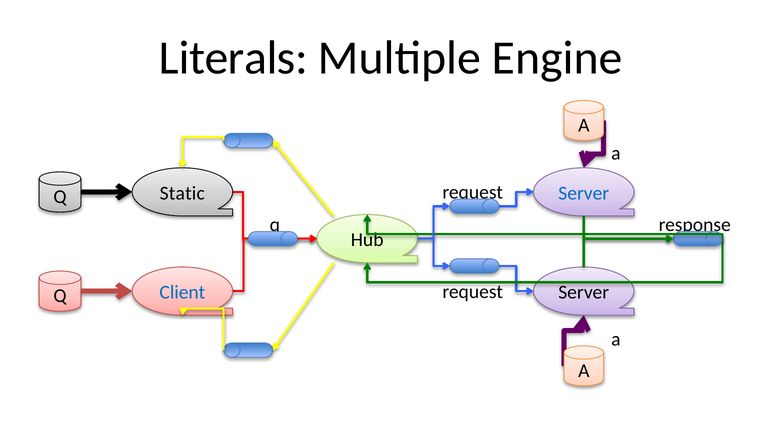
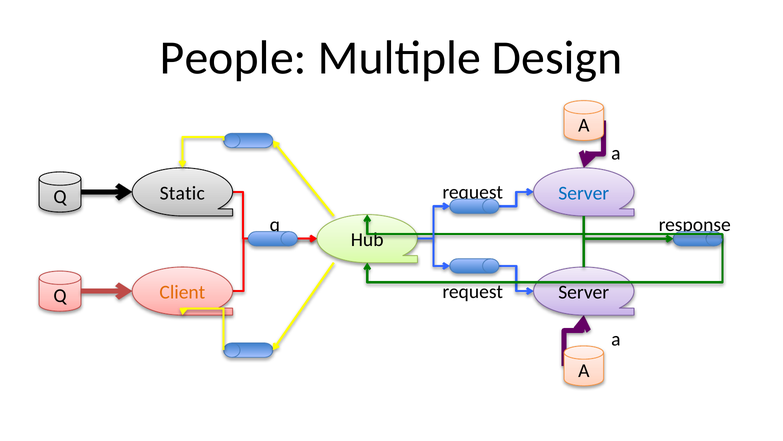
Literals: Literals -> People
Engine: Engine -> Design
Client colour: blue -> orange
